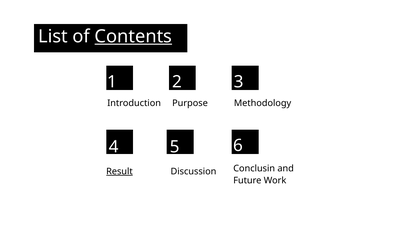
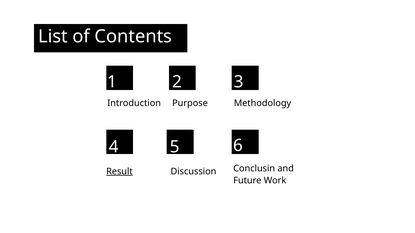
Contents underline: present -> none
